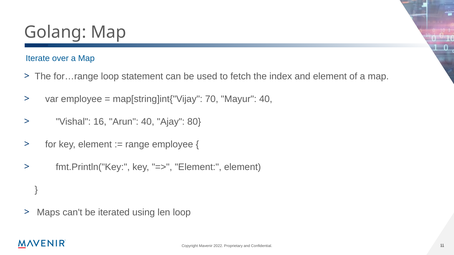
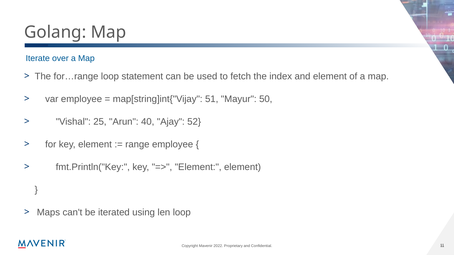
70: 70 -> 51
Mayur 40: 40 -> 50
16: 16 -> 25
80: 80 -> 52
